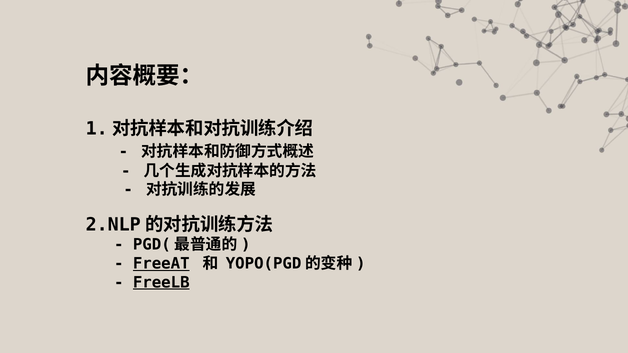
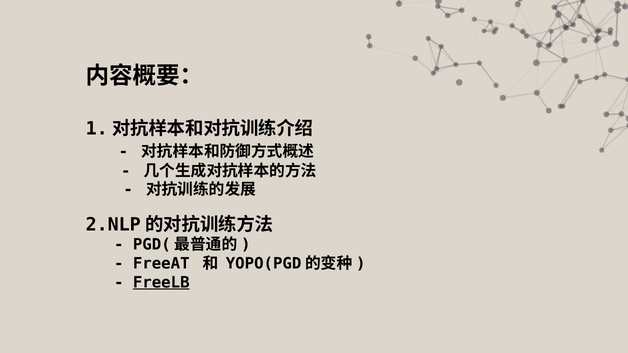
FreeAT underline: present -> none
